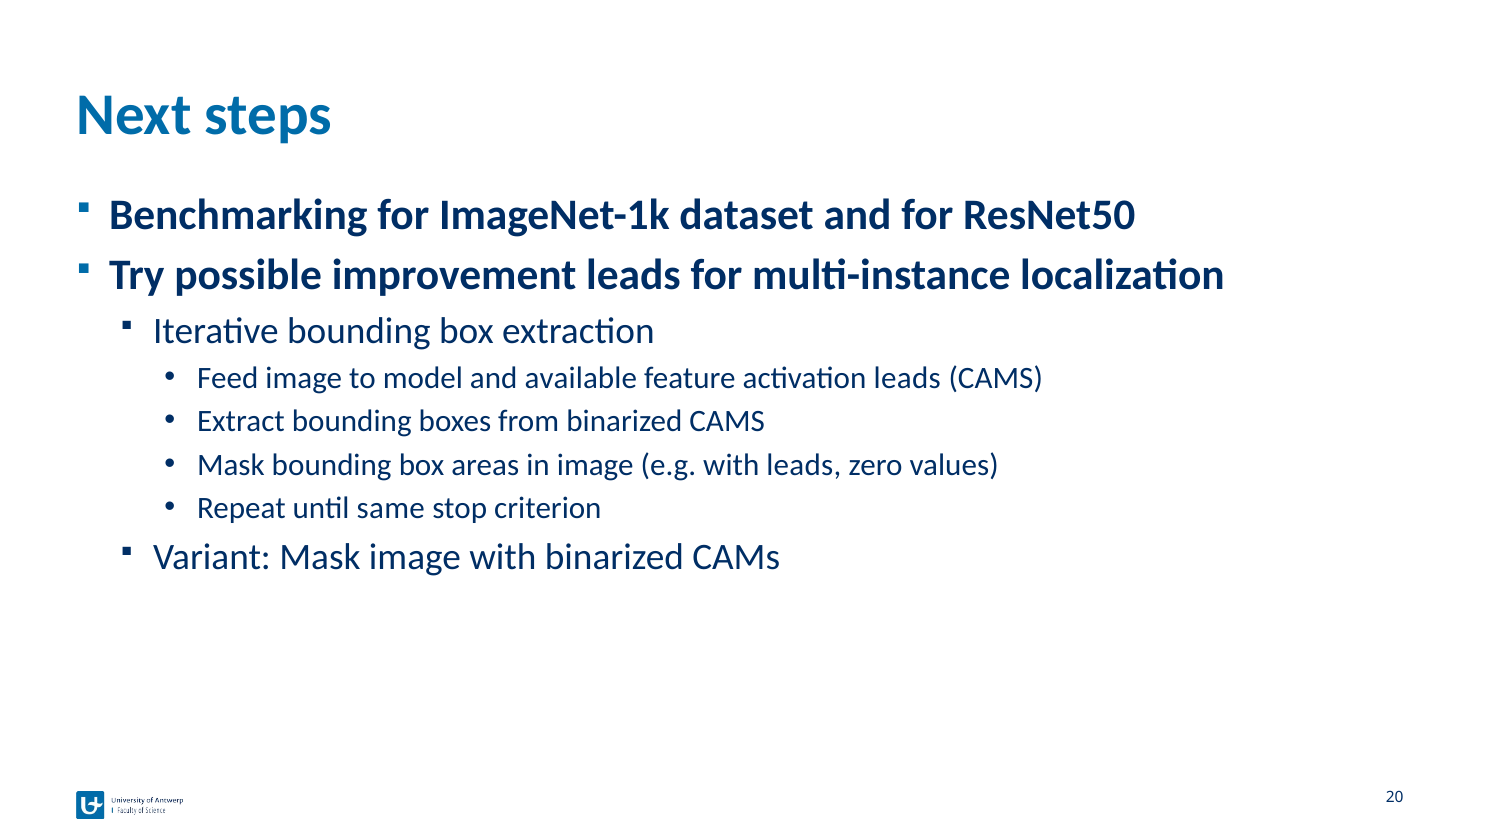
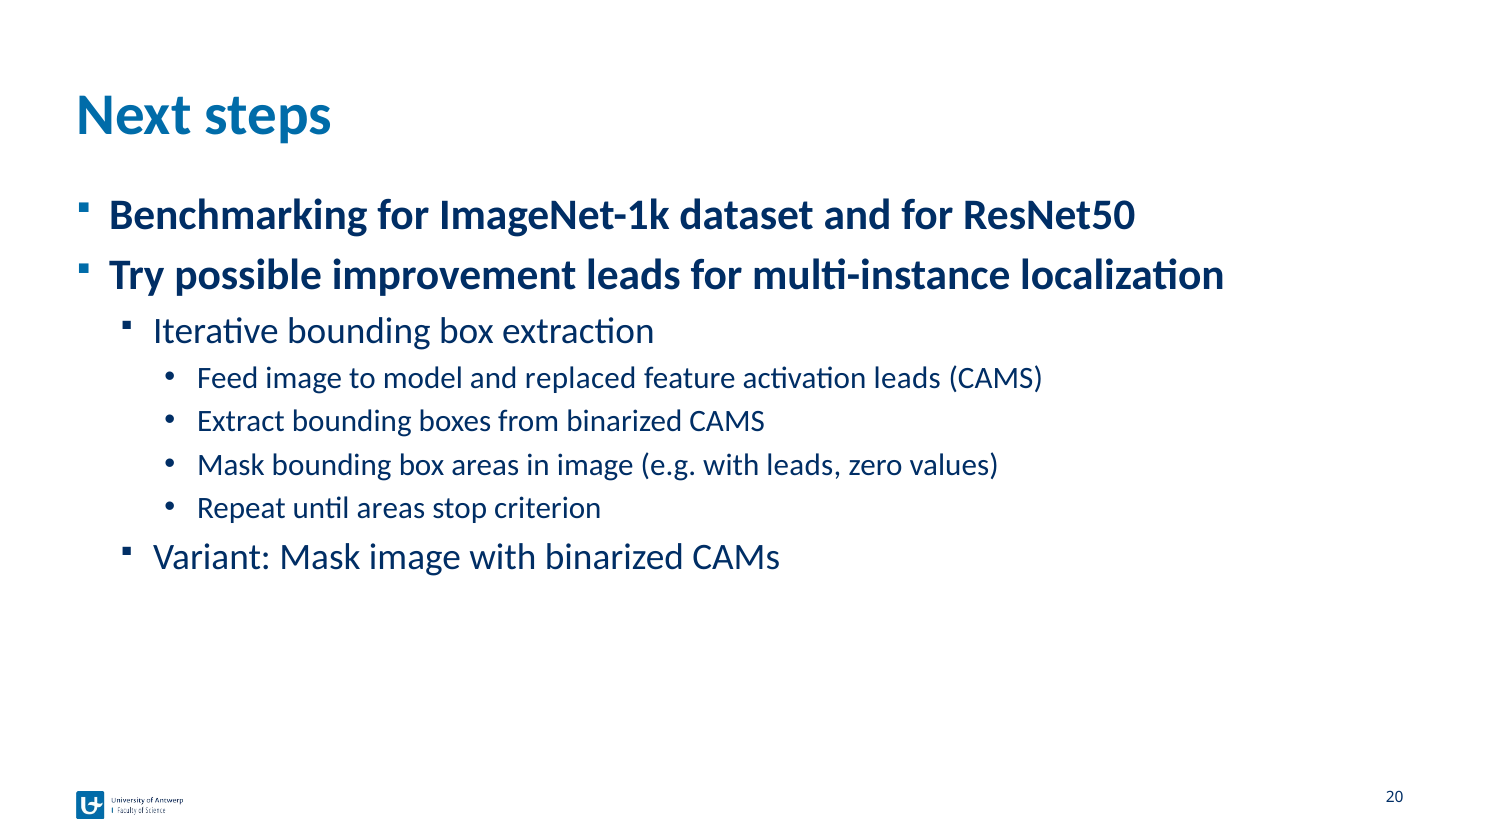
available: available -> replaced
until same: same -> areas
